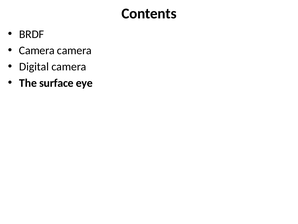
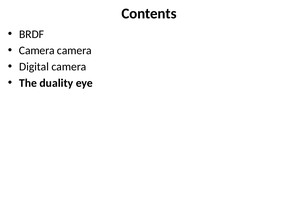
surface: surface -> duality
